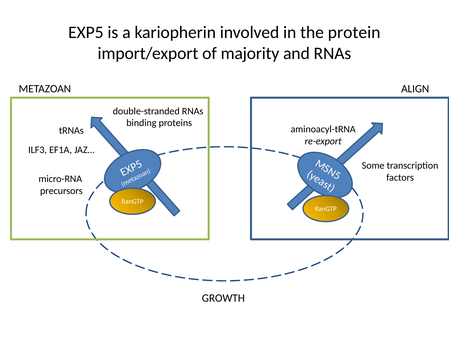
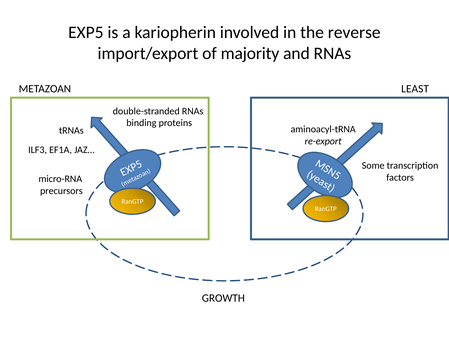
protein: protein -> reverse
ALIGN: ALIGN -> LEAST
